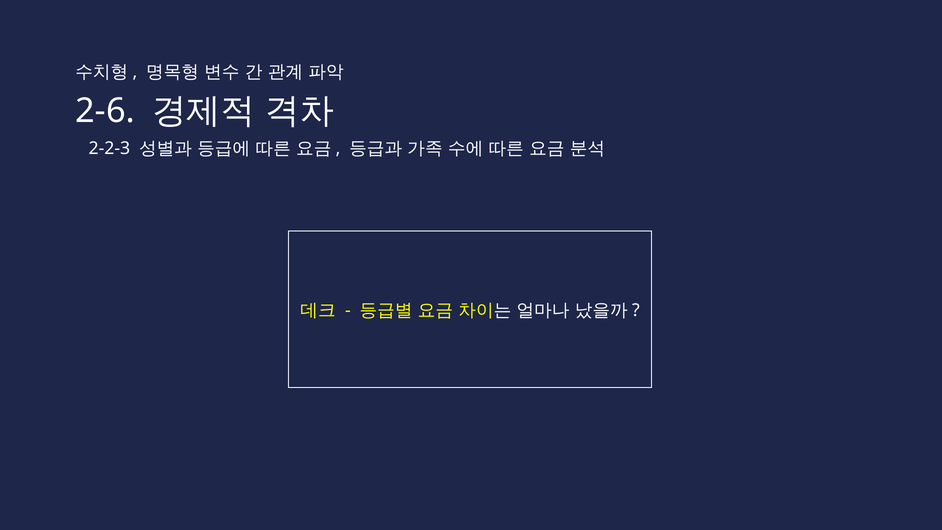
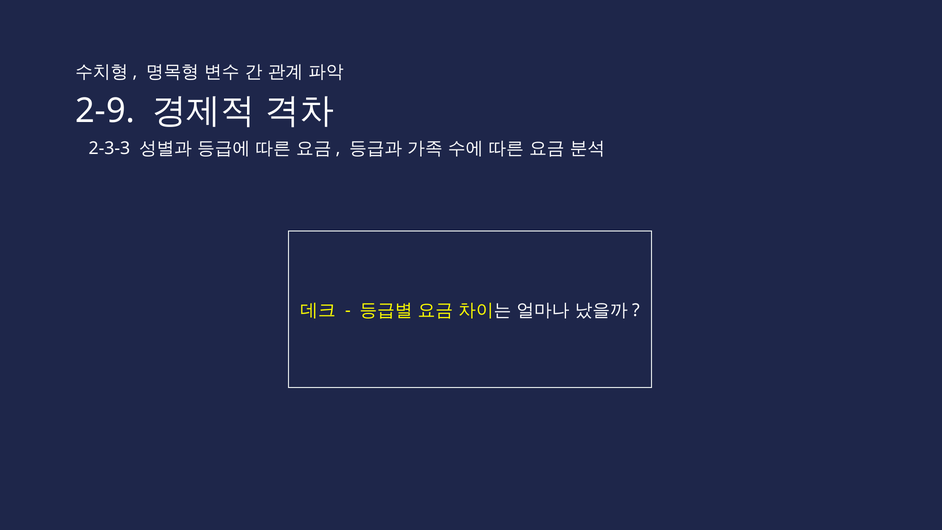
2-6: 2-6 -> 2-9
2-2-3: 2-2-3 -> 2-3-3
